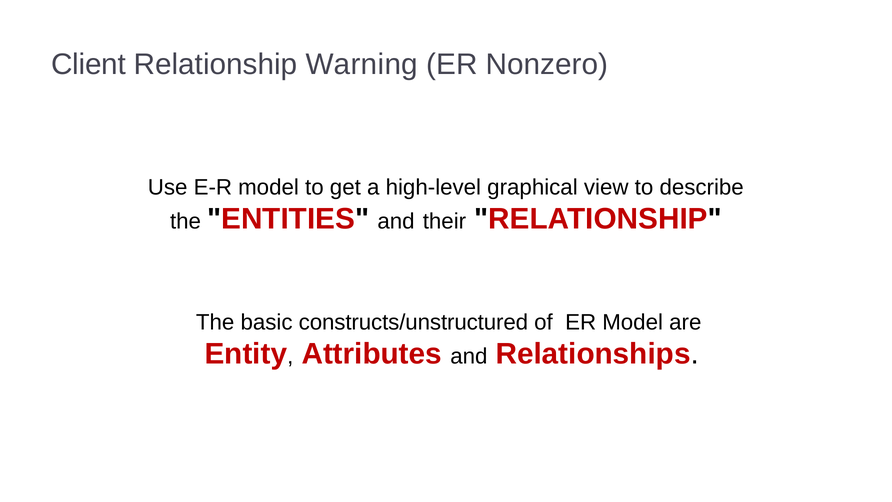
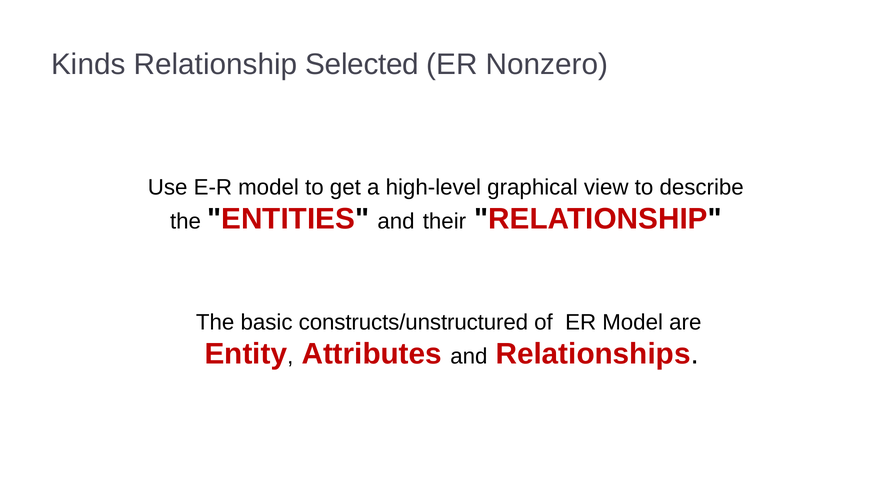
Client: Client -> Kinds
Warning: Warning -> Selected
